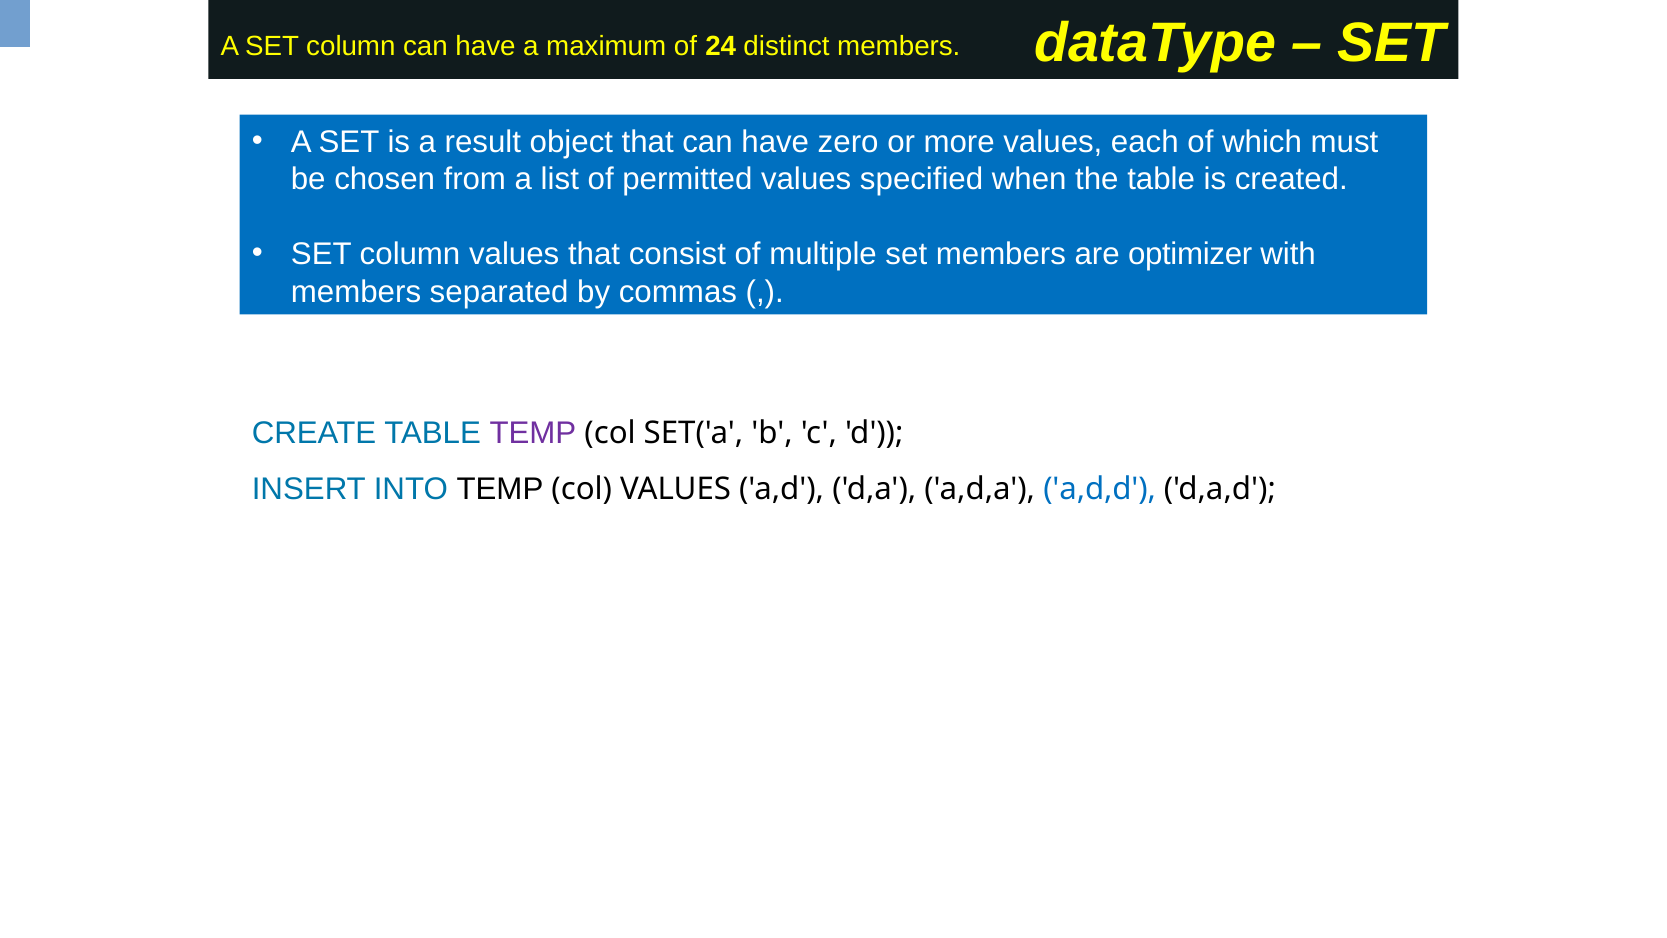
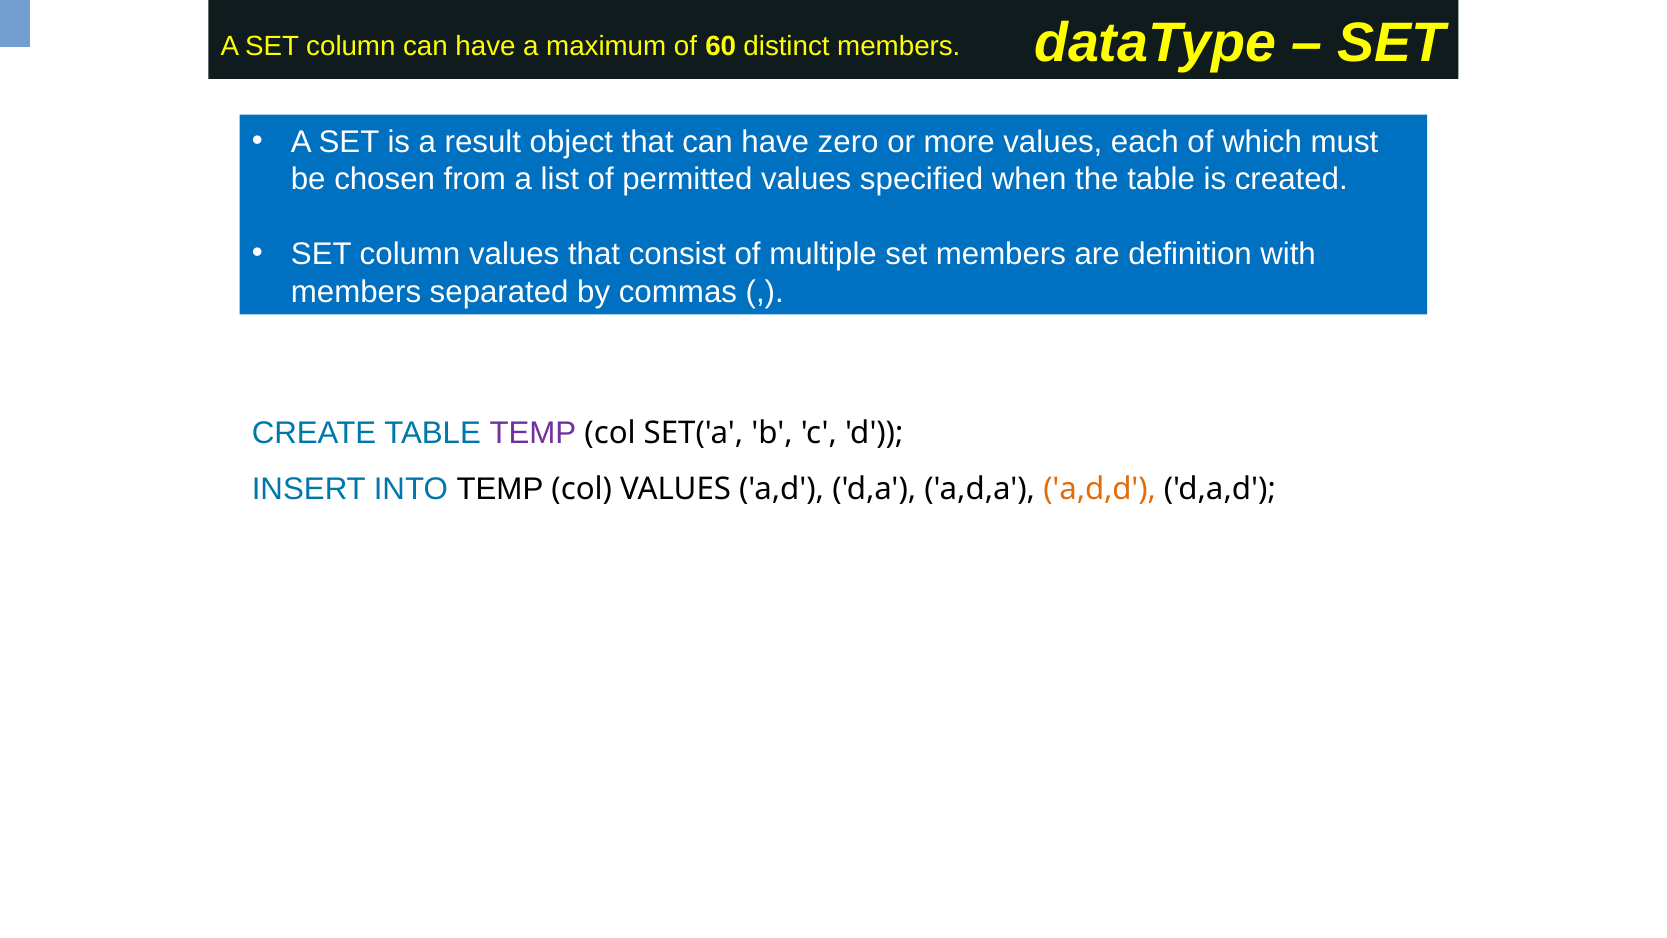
24: 24 -> 60
optimizer: optimizer -> definition
a,d,d colour: blue -> orange
